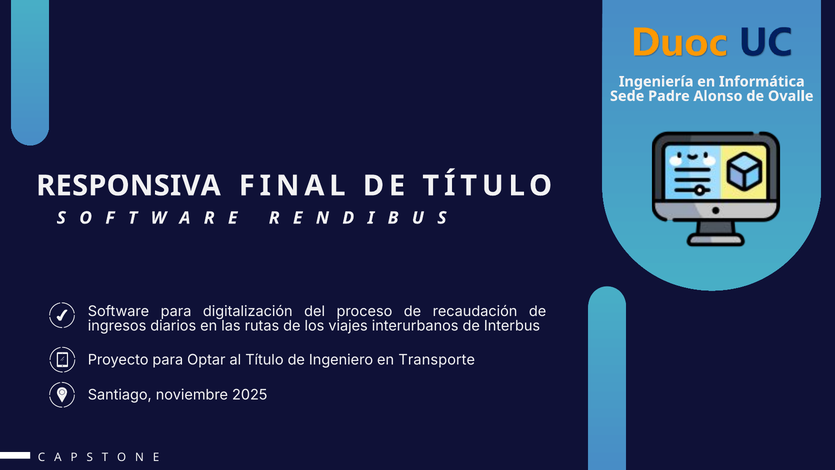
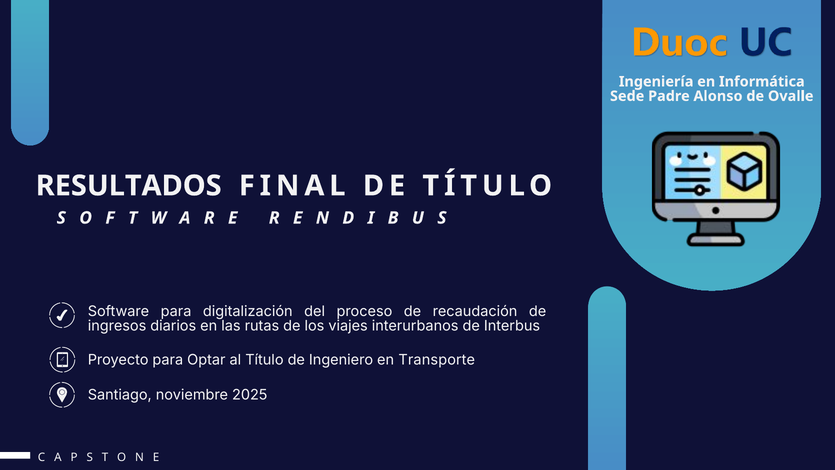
RESPONSIVA: RESPONSIVA -> RESULTADOS
